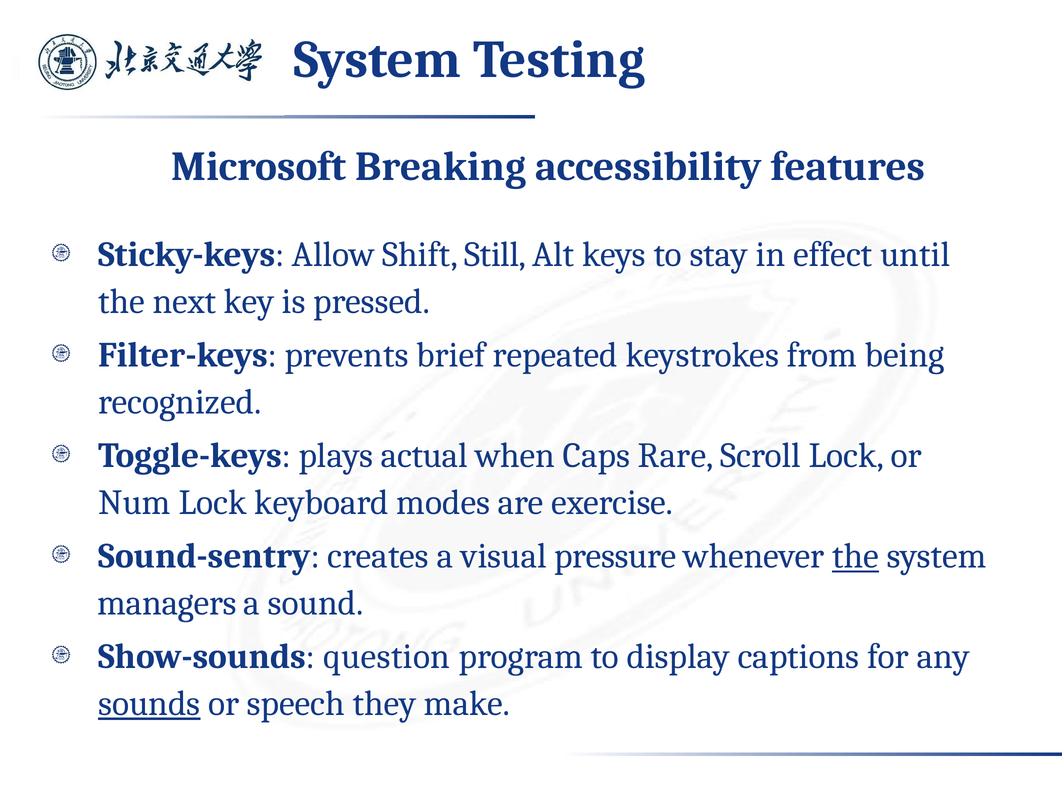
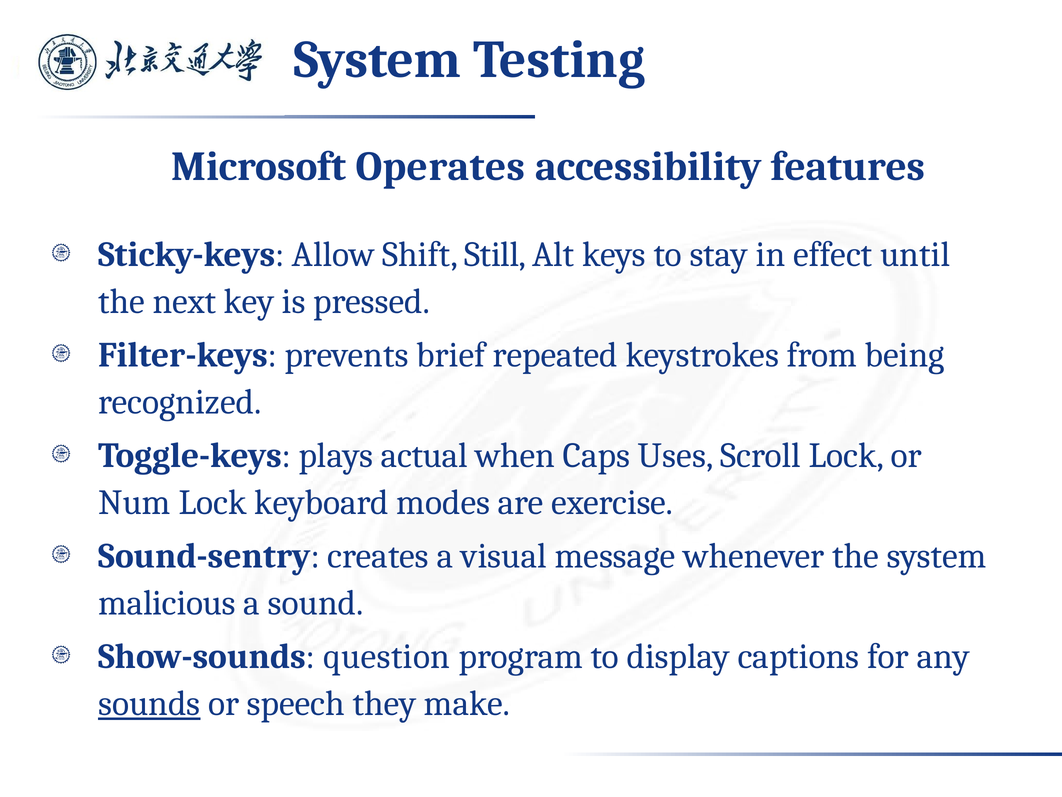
Breaking: Breaking -> Operates
Rare: Rare -> Uses
pressure: pressure -> message
the at (856, 556) underline: present -> none
managers: managers -> malicious
